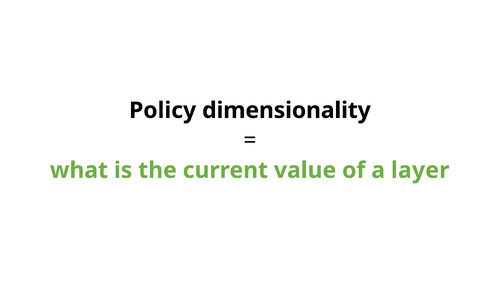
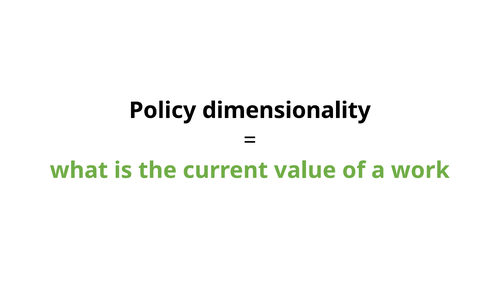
layer: layer -> work
